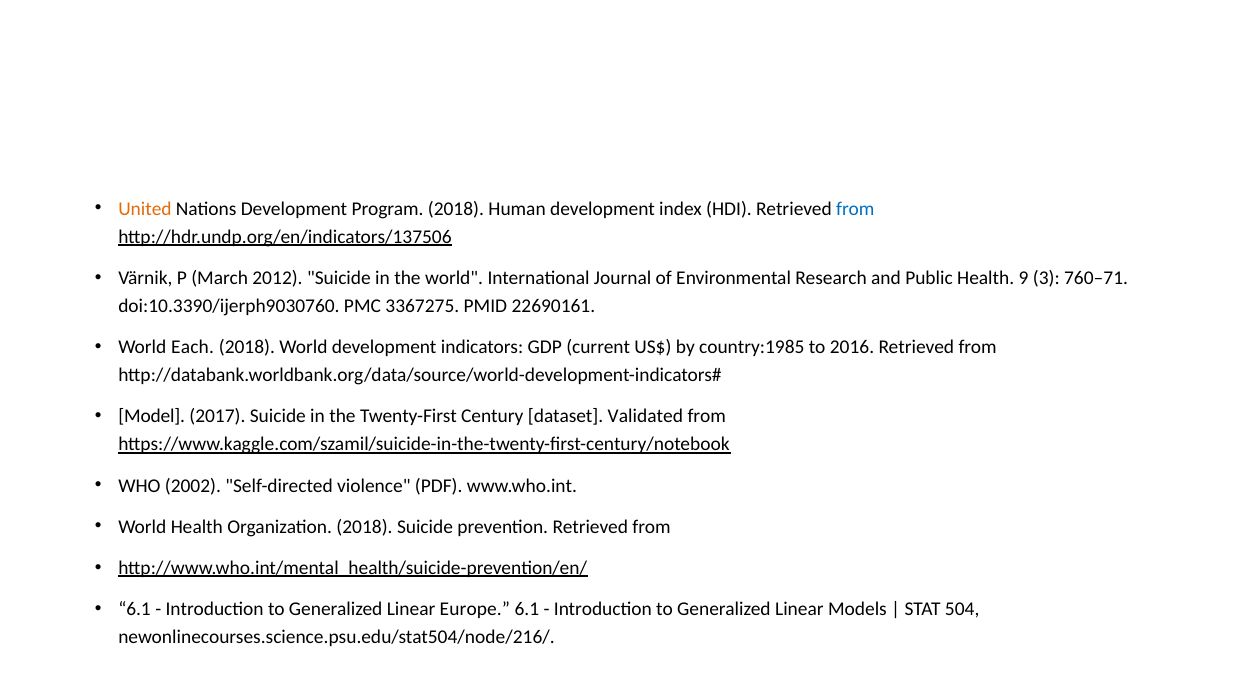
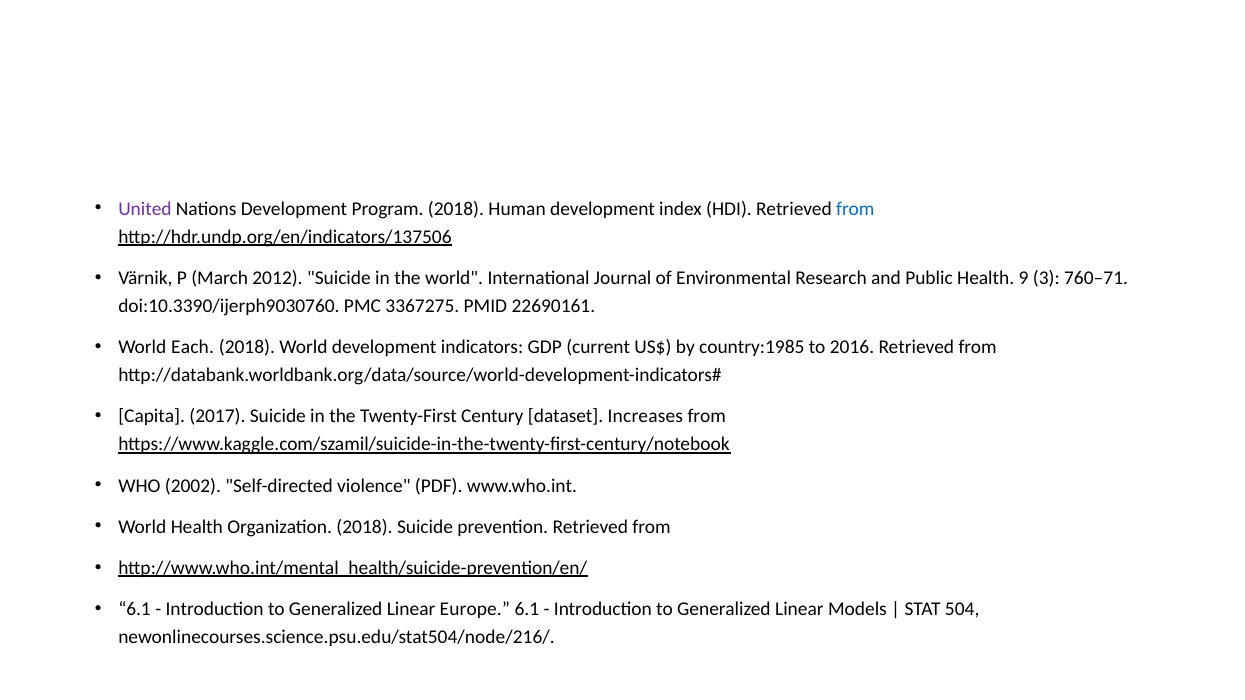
United colour: orange -> purple
Model: Model -> Capita
Validated: Validated -> Increases
